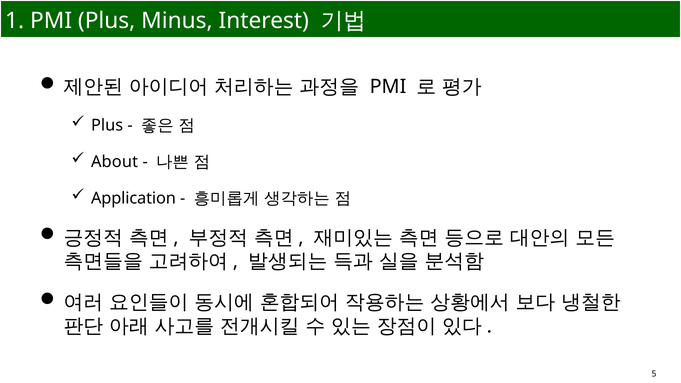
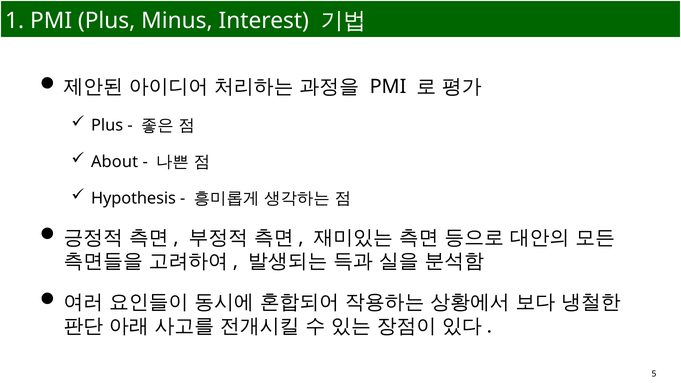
Application: Application -> Hypothesis
